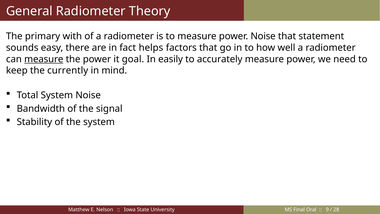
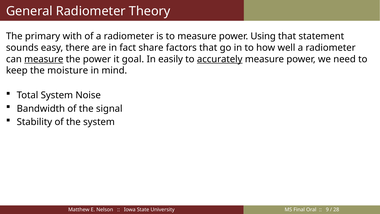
power Noise: Noise -> Using
helps: helps -> share
accurately underline: none -> present
currently: currently -> moisture
